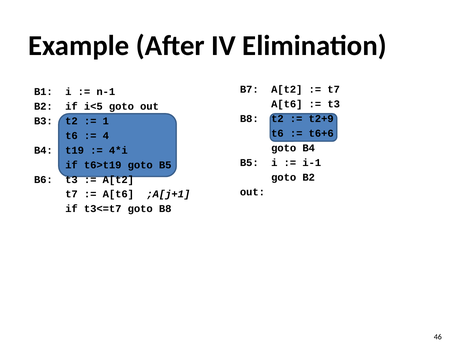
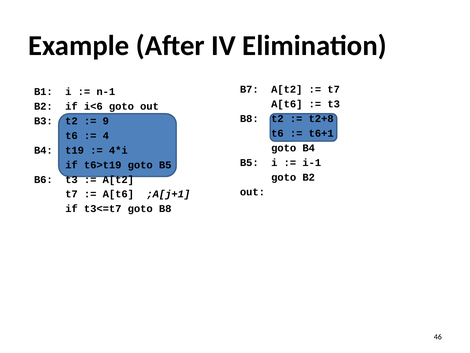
i<5: i<5 -> i<6
t2+9: t2+9 -> t2+8
1: 1 -> 9
t6+6: t6+6 -> t6+1
